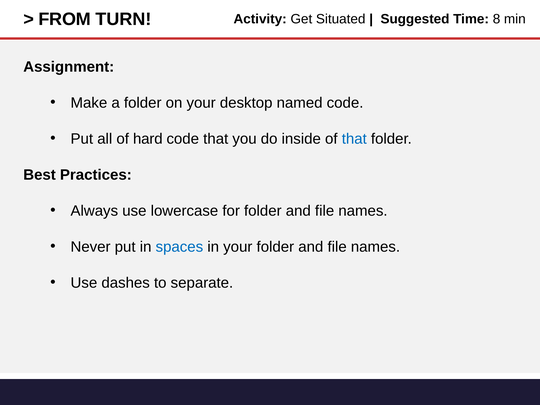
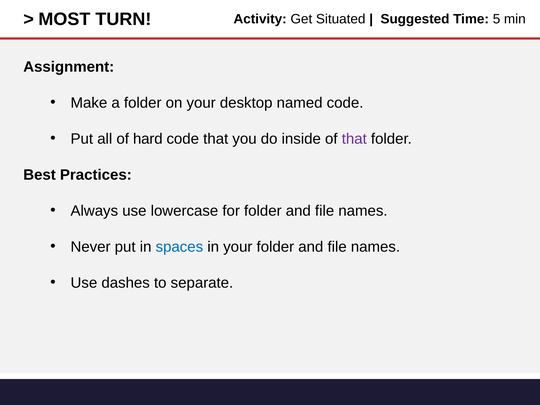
FROM: FROM -> MOST
8: 8 -> 5
that at (354, 139) colour: blue -> purple
